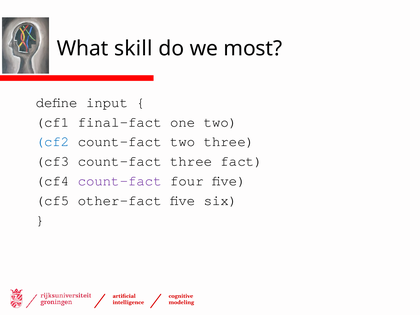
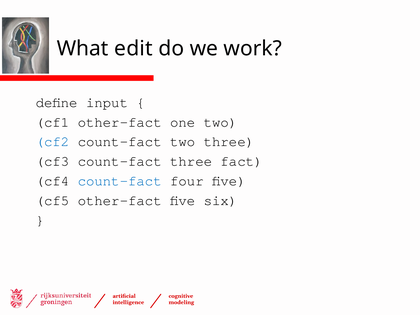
skill: skill -> edit
most: most -> work
cf1 final-fact: final-fact -> other-fact
count-fact at (120, 181) colour: purple -> blue
